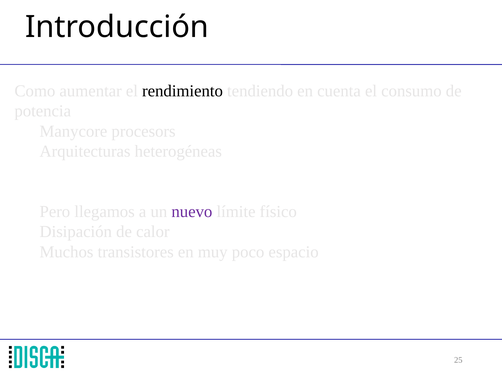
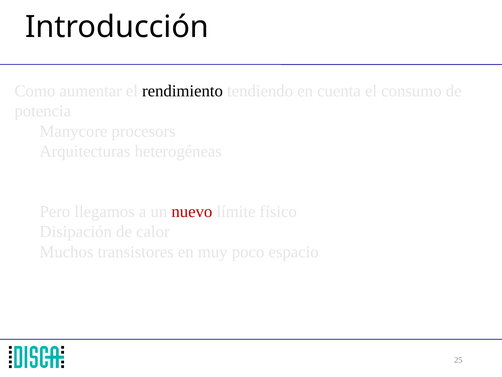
nuevo colour: purple -> red
